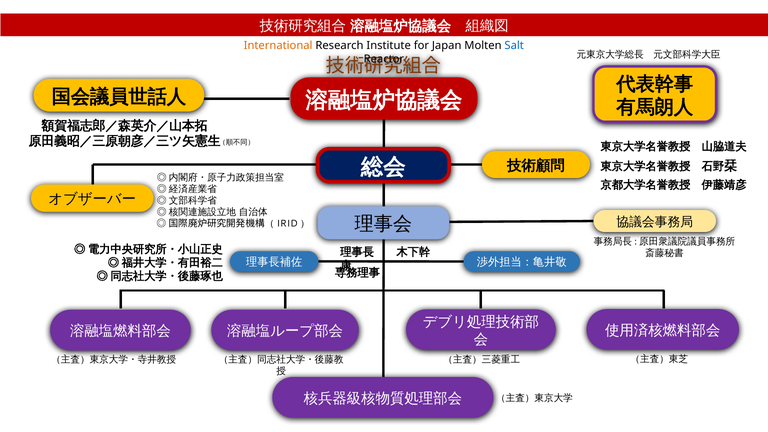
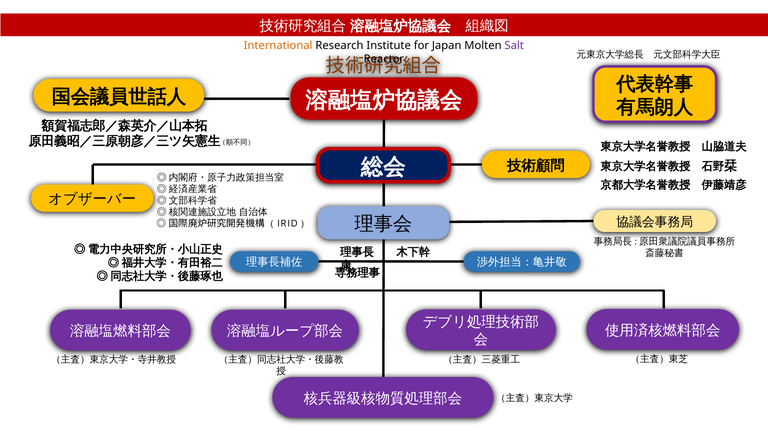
Salt colour: blue -> purple
